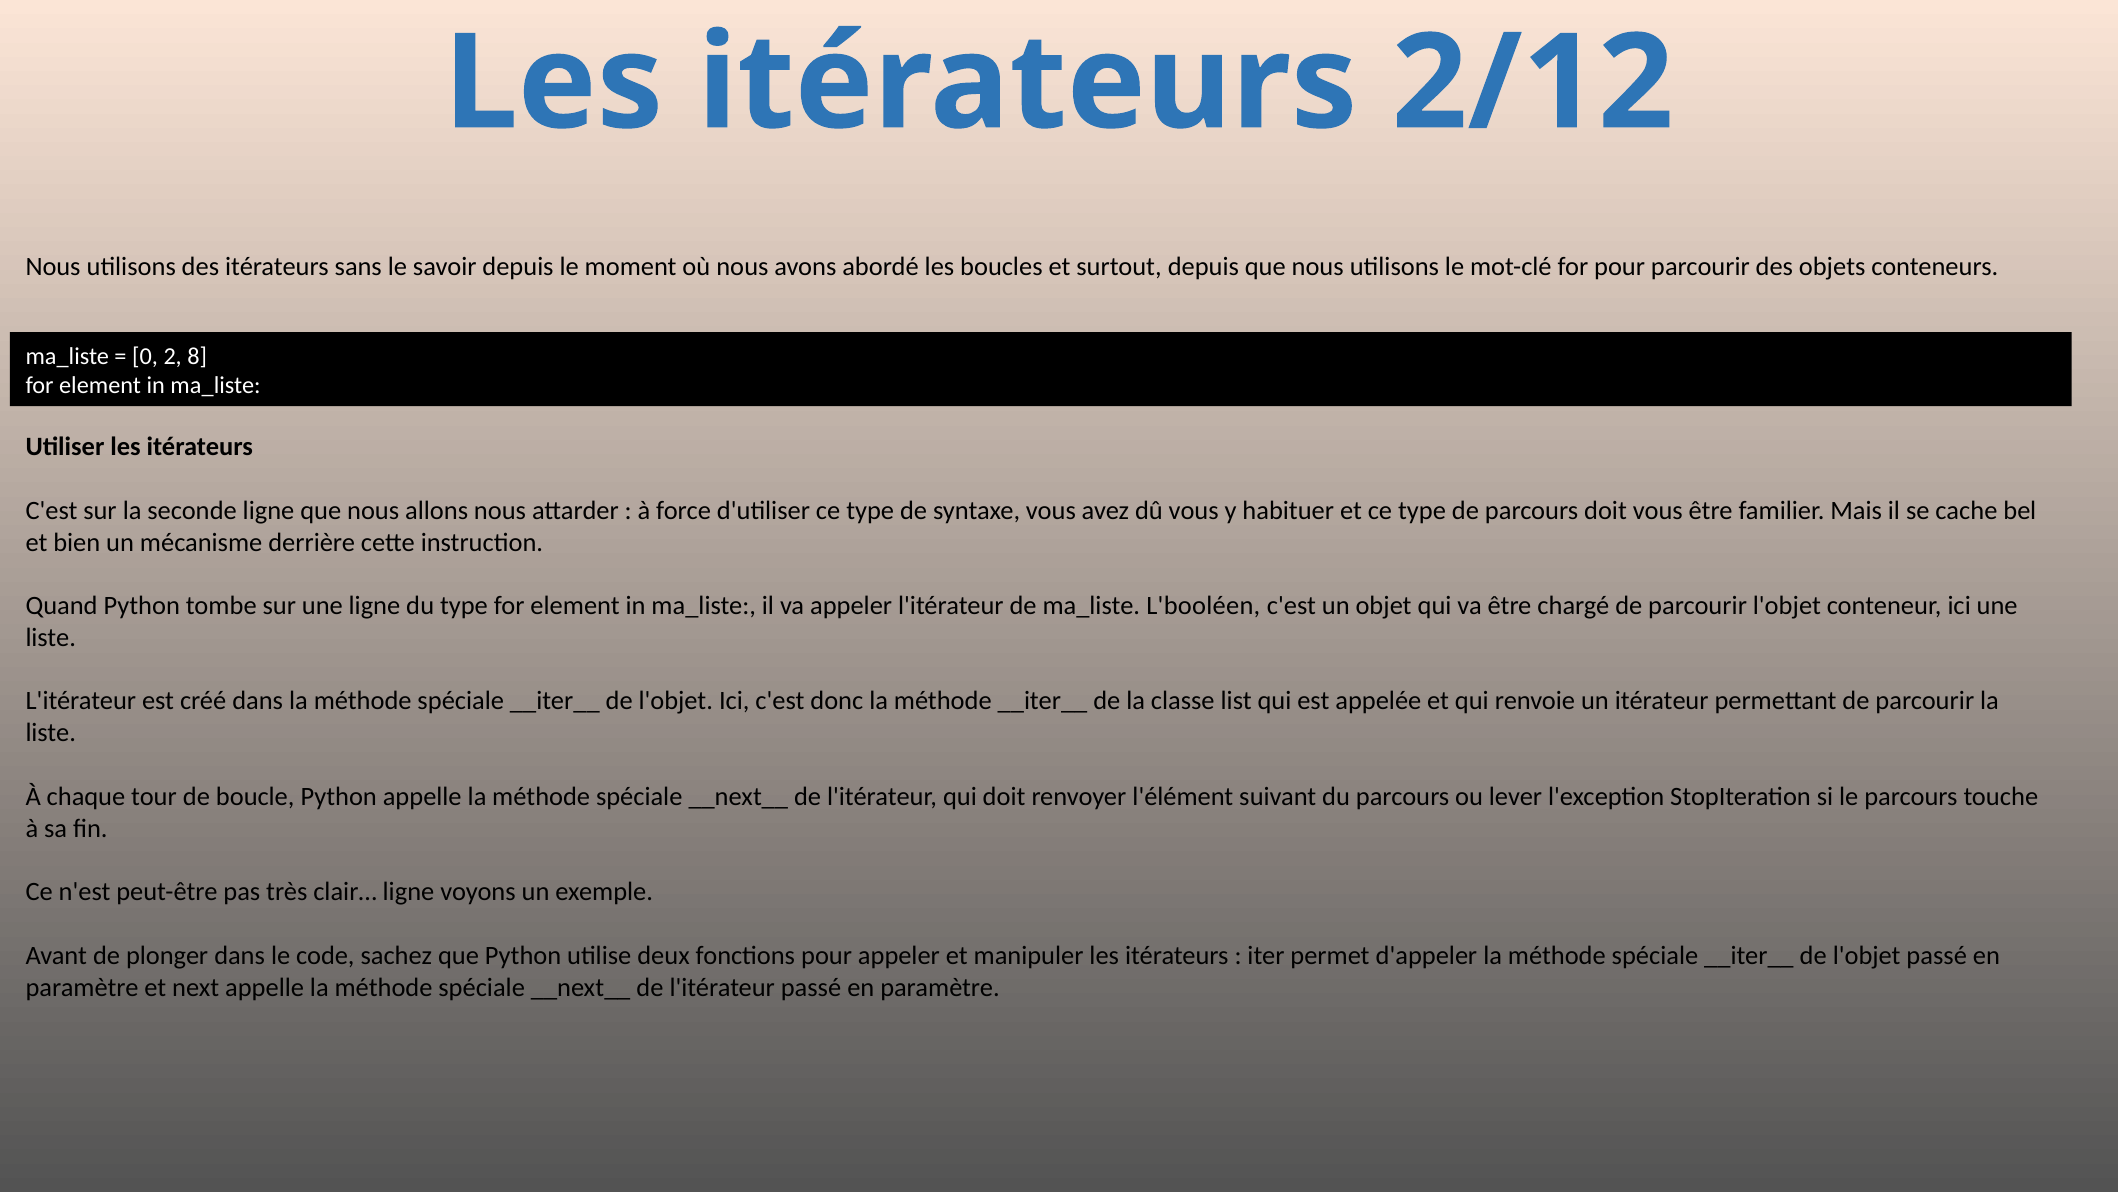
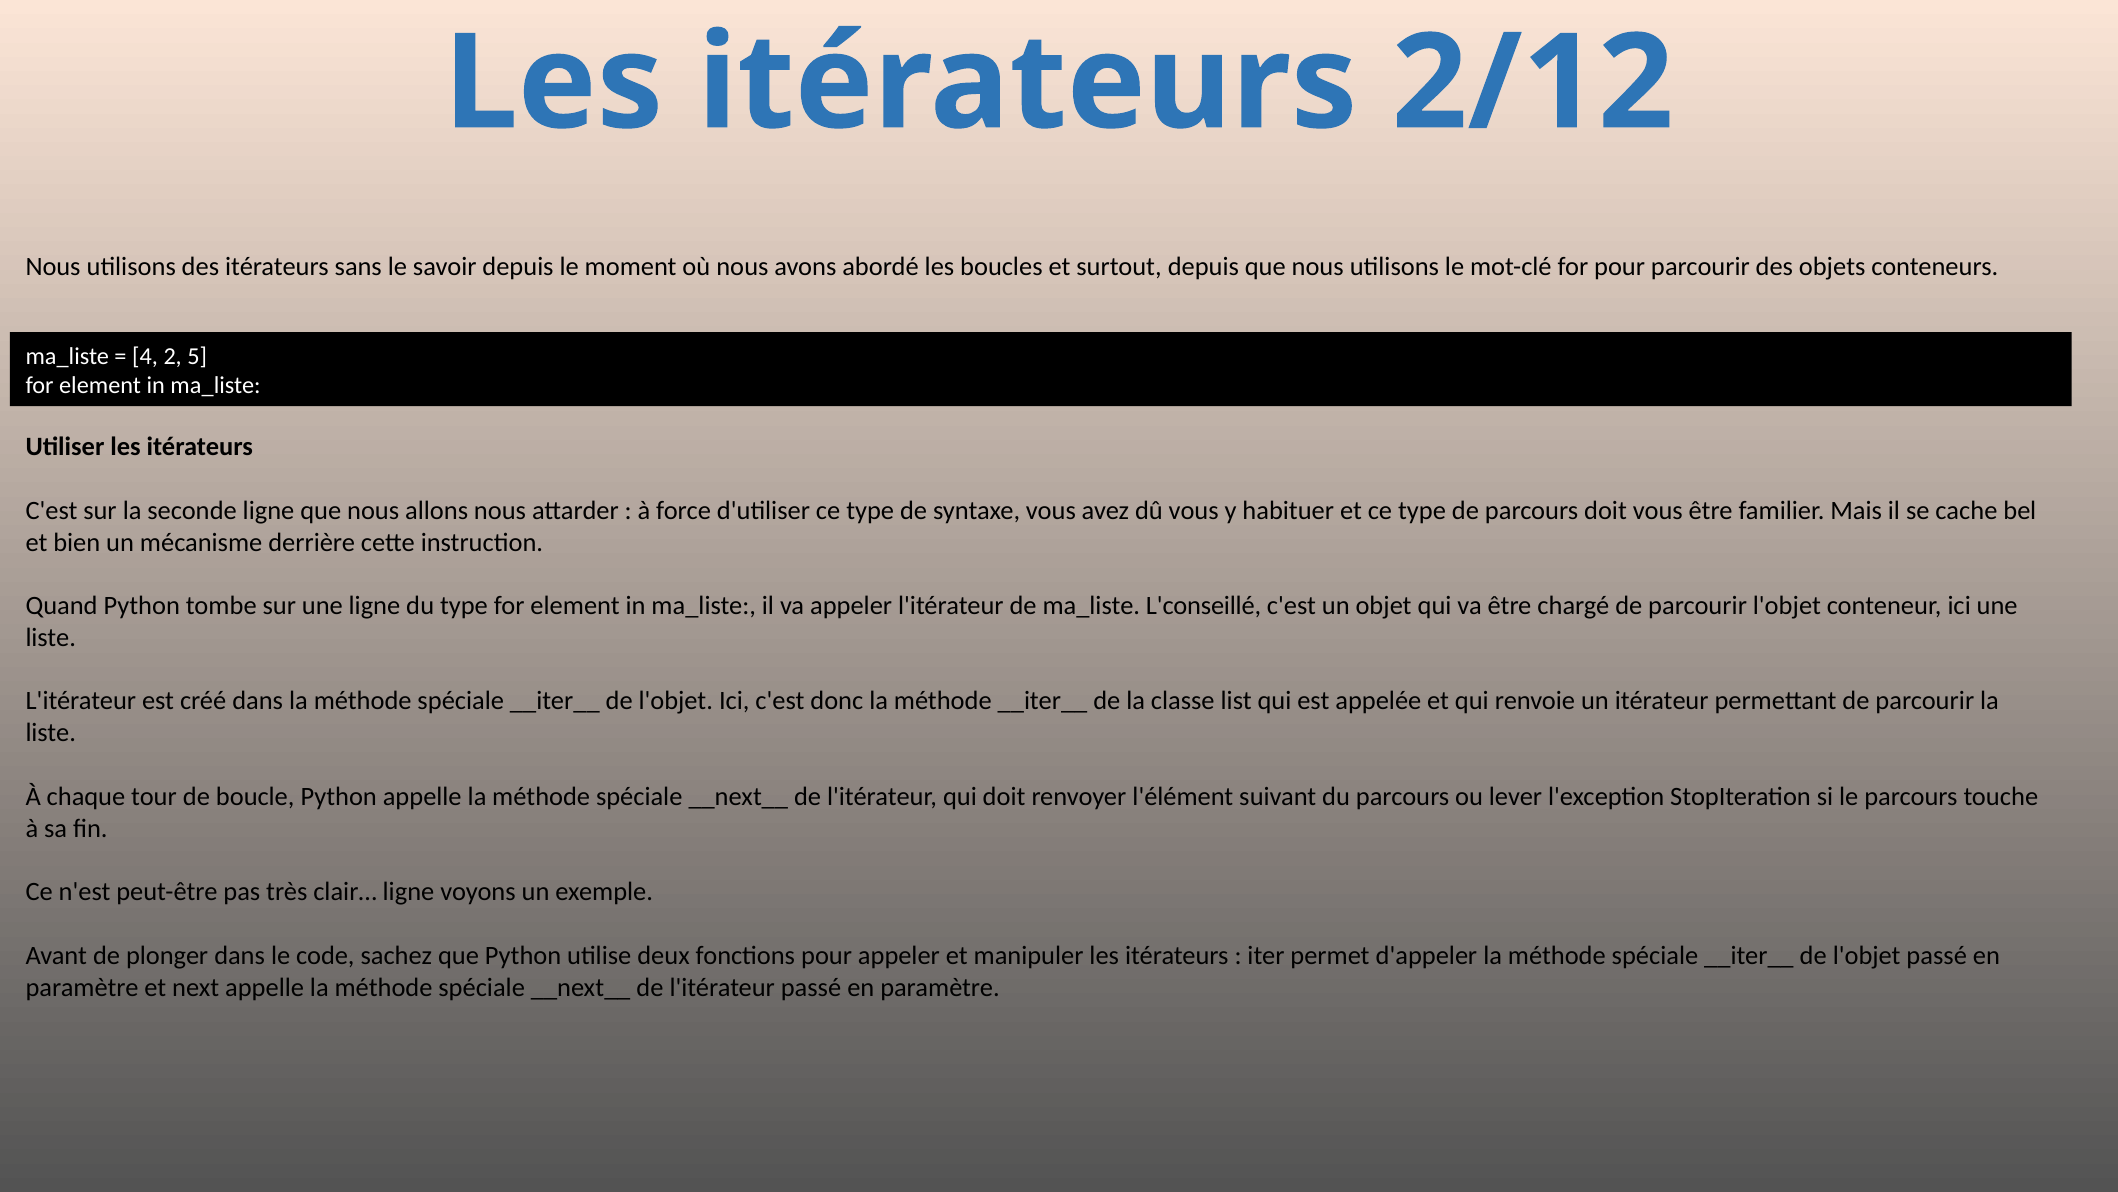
0: 0 -> 4
8: 8 -> 5
L'booléen: L'booléen -> L'conseillé
